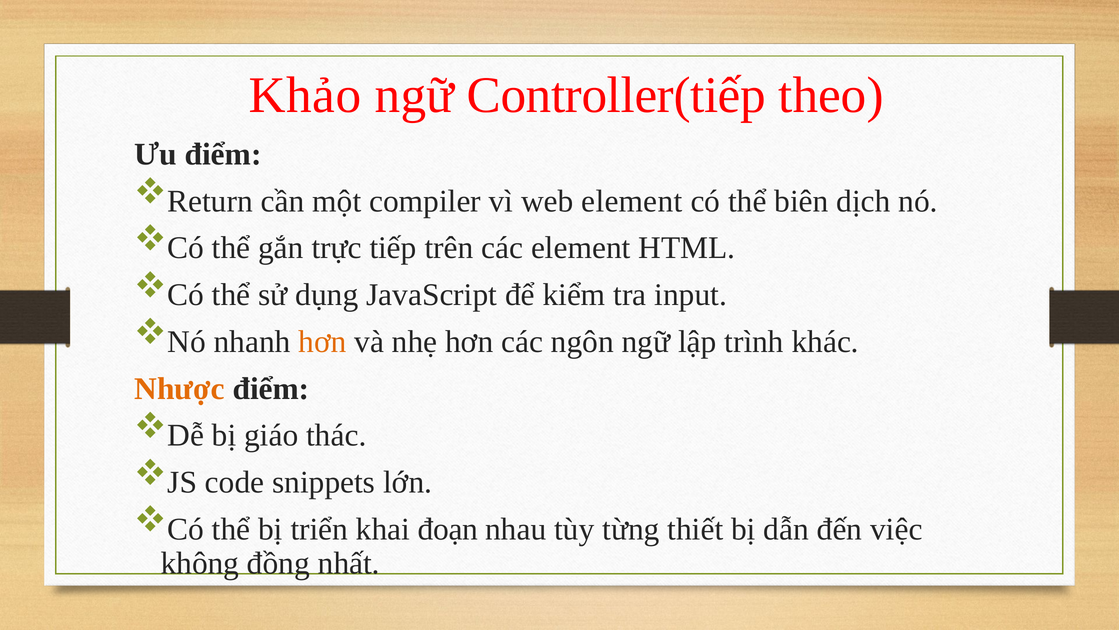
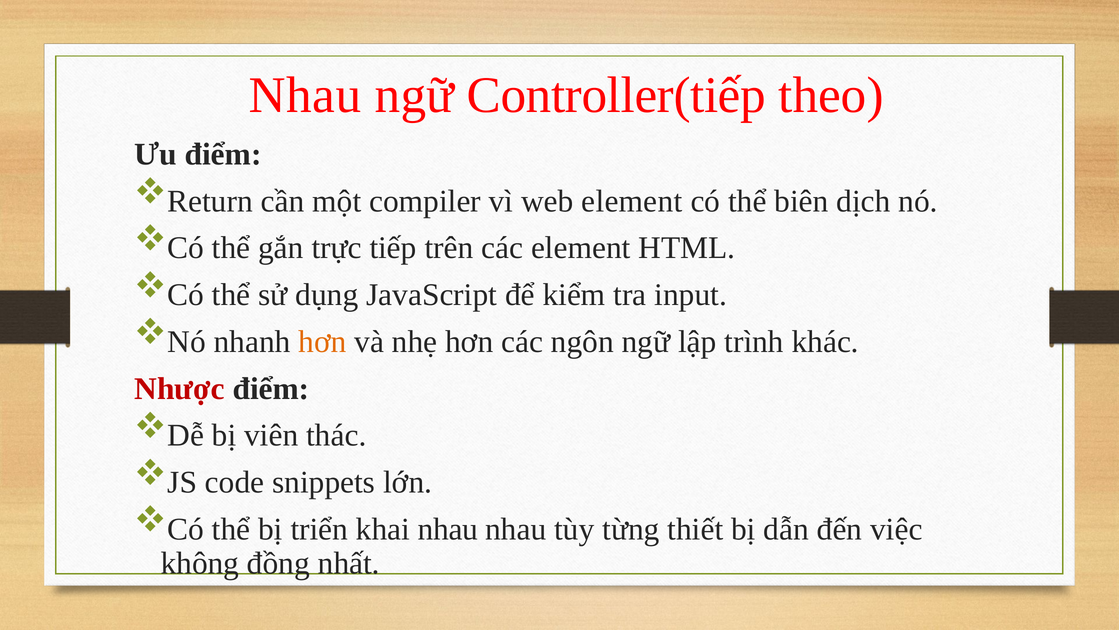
Khảo at (305, 95): Khảo -> Nhau
Nhược colour: orange -> red
giáo: giáo -> viên
khai đoạn: đoạn -> nhau
